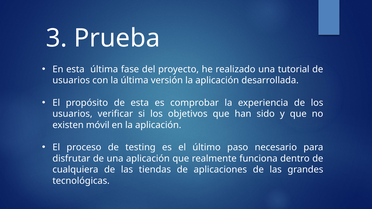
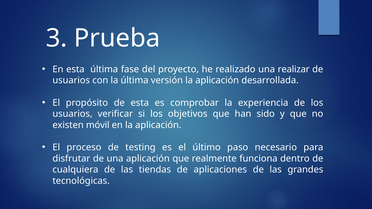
tutorial: tutorial -> realizar
